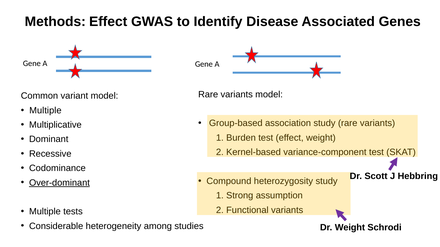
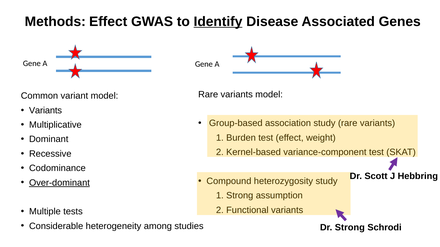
Identify underline: none -> present
Multiple at (45, 111): Multiple -> Variants
Dr Weight: Weight -> Strong
